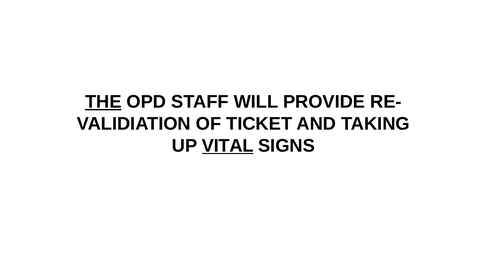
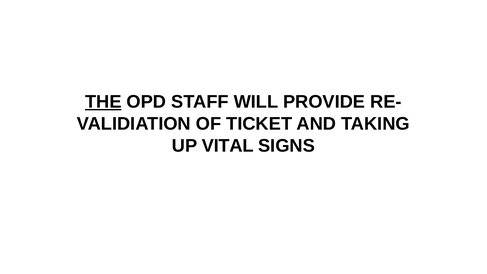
VITAL underline: present -> none
